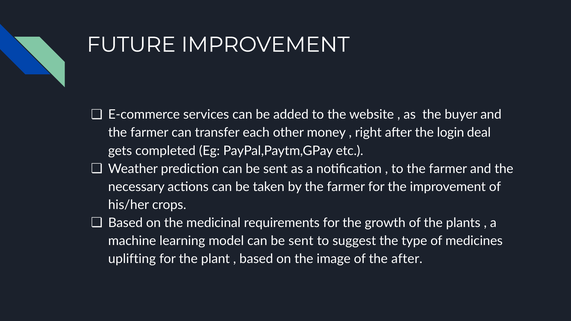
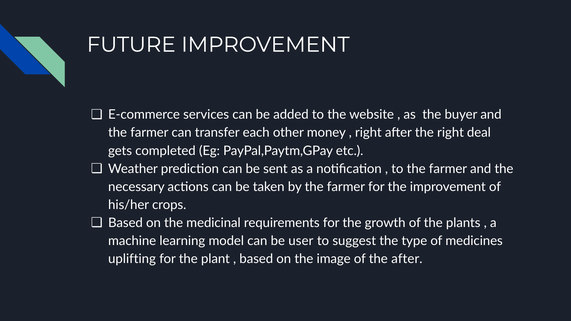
the login: login -> right
model can be sent: sent -> user
